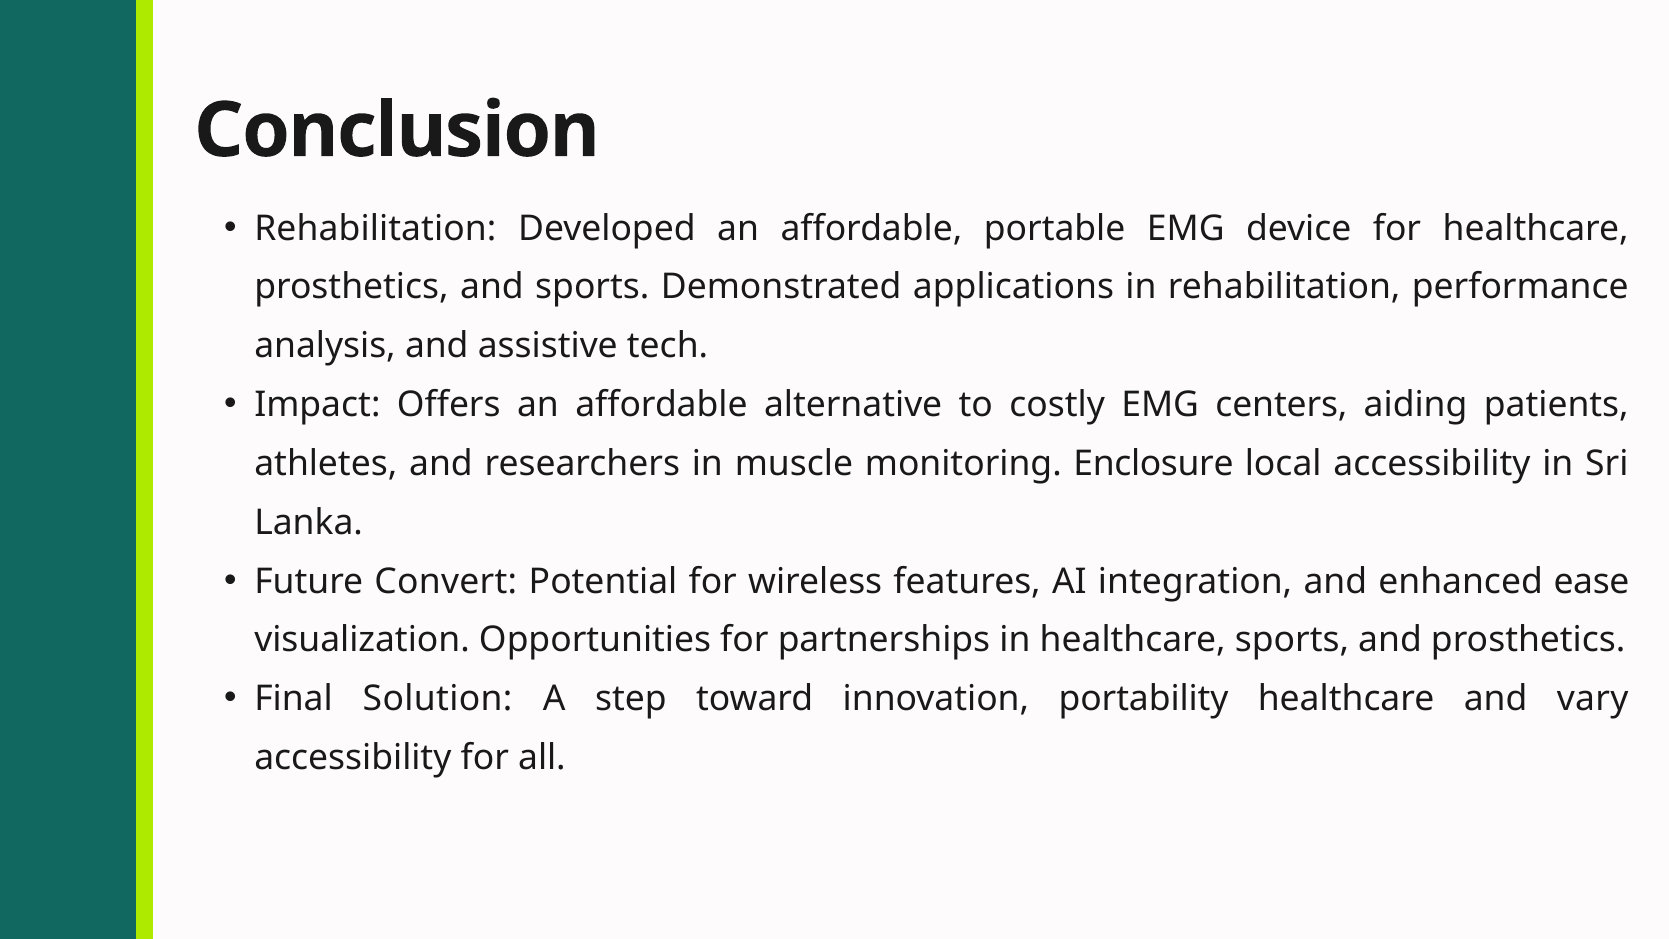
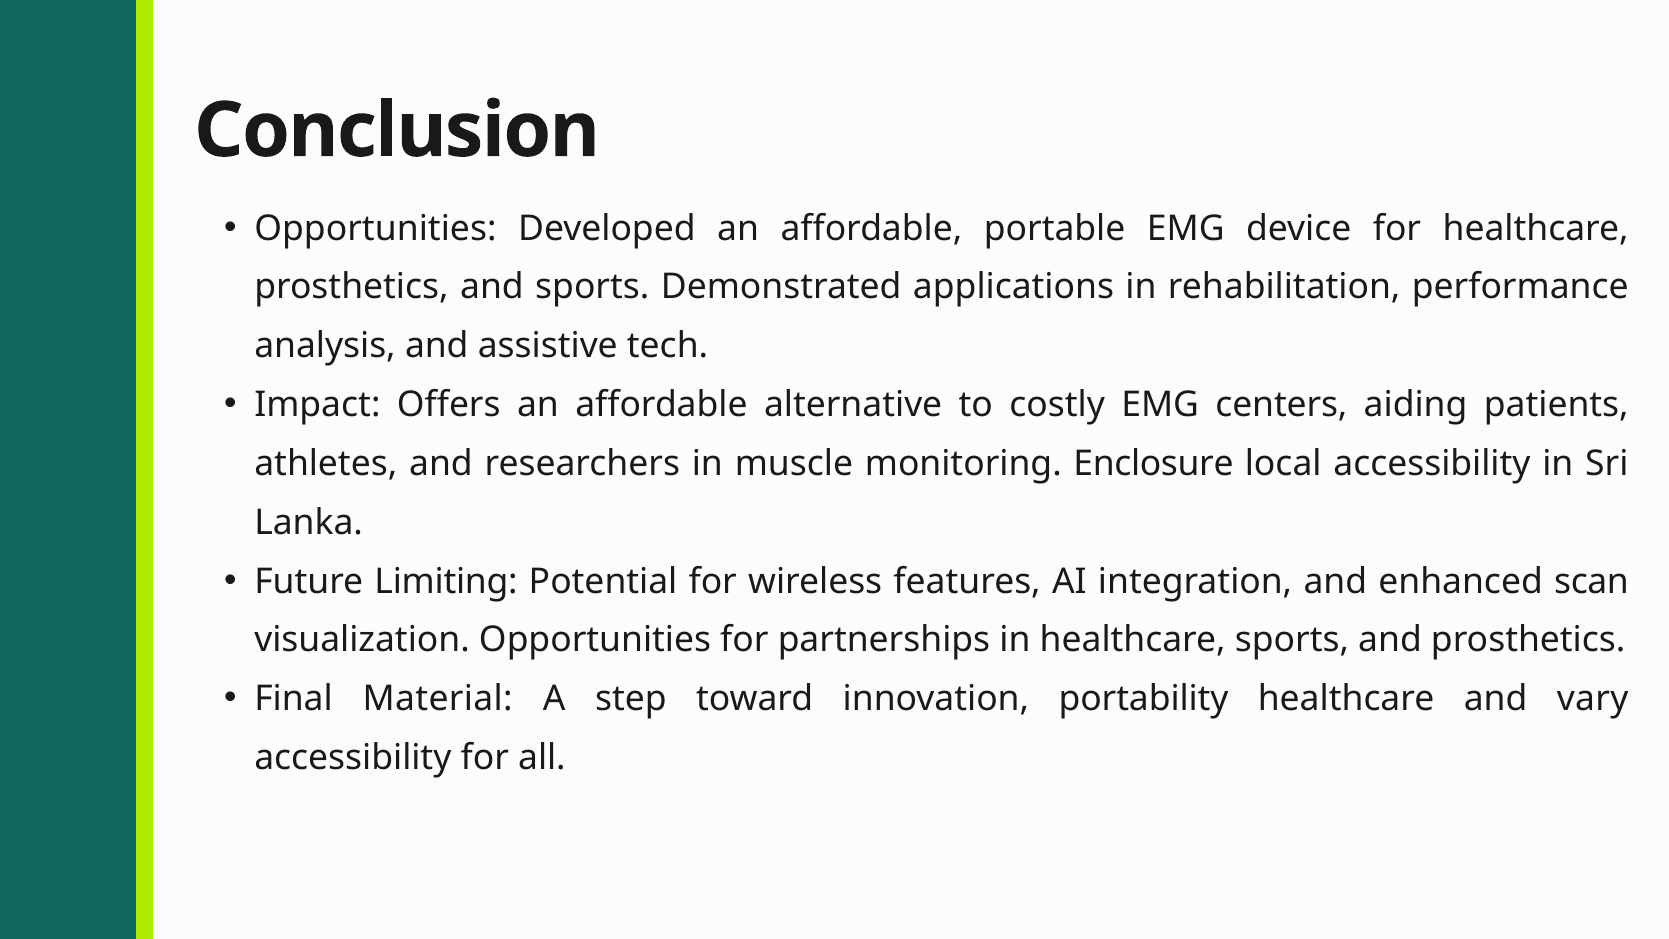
Rehabilitation at (375, 228): Rehabilitation -> Opportunities
Convert: Convert -> Limiting
ease: ease -> scan
Solution: Solution -> Material
